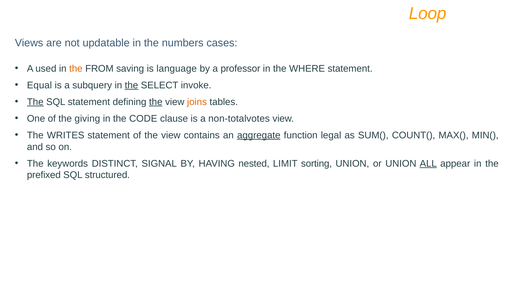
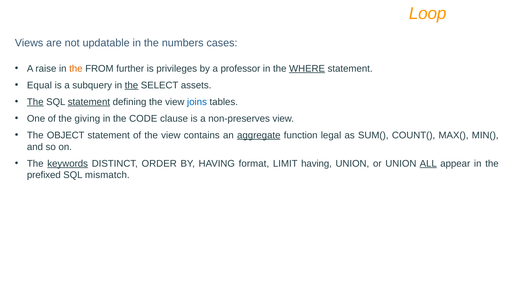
used: used -> raise
saving: saving -> further
language: language -> privileges
WHERE underline: none -> present
invoke: invoke -> assets
statement at (89, 102) underline: none -> present
the at (156, 102) underline: present -> none
joins colour: orange -> blue
non-totalvotes: non-totalvotes -> non-preserves
WRITES: WRITES -> OBJECT
keywords underline: none -> present
SIGNAL: SIGNAL -> ORDER
nested: nested -> format
LIMIT sorting: sorting -> having
structured: structured -> mismatch
